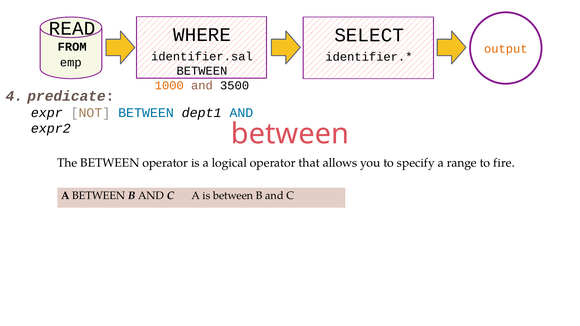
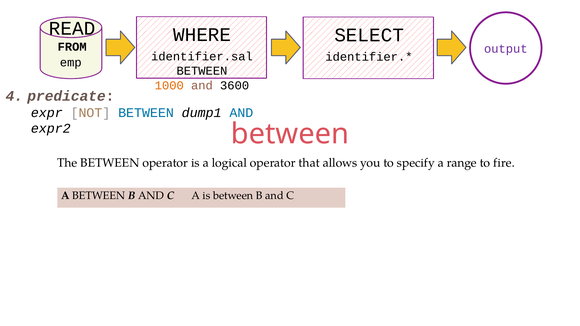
output colour: orange -> purple
3500: 3500 -> 3600
dept1: dept1 -> dump1
